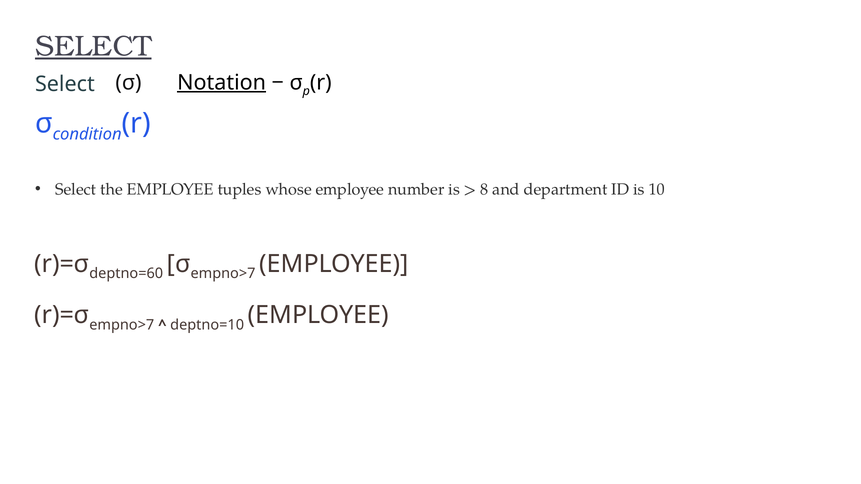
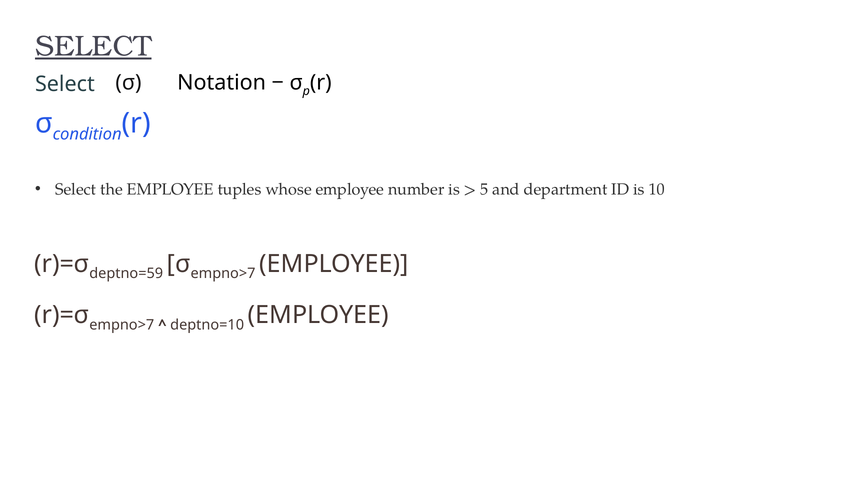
Notation underline: present -> none
8: 8 -> 5
deptno=60: deptno=60 -> deptno=59
